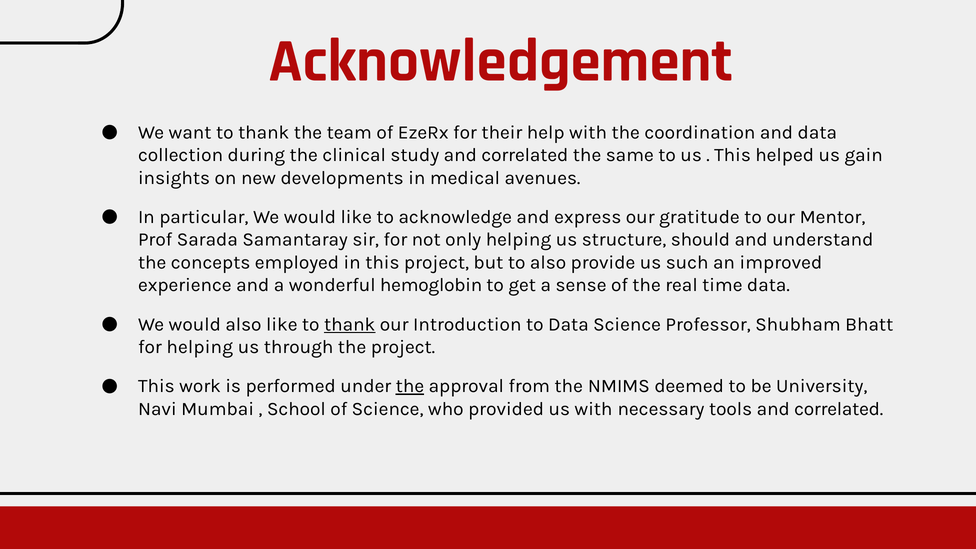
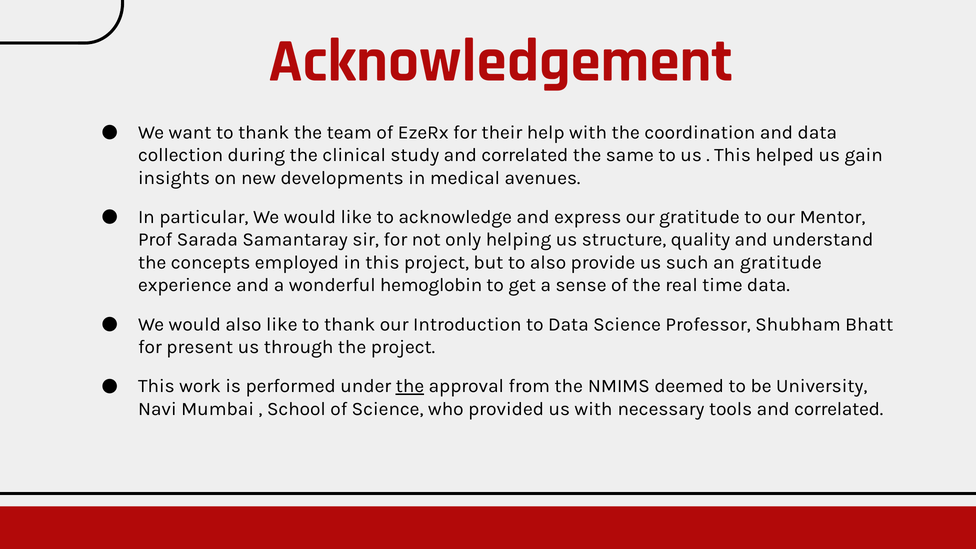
should: should -> quality
an improved: improved -> gratitude
thank at (350, 324) underline: present -> none
for helping: helping -> present
